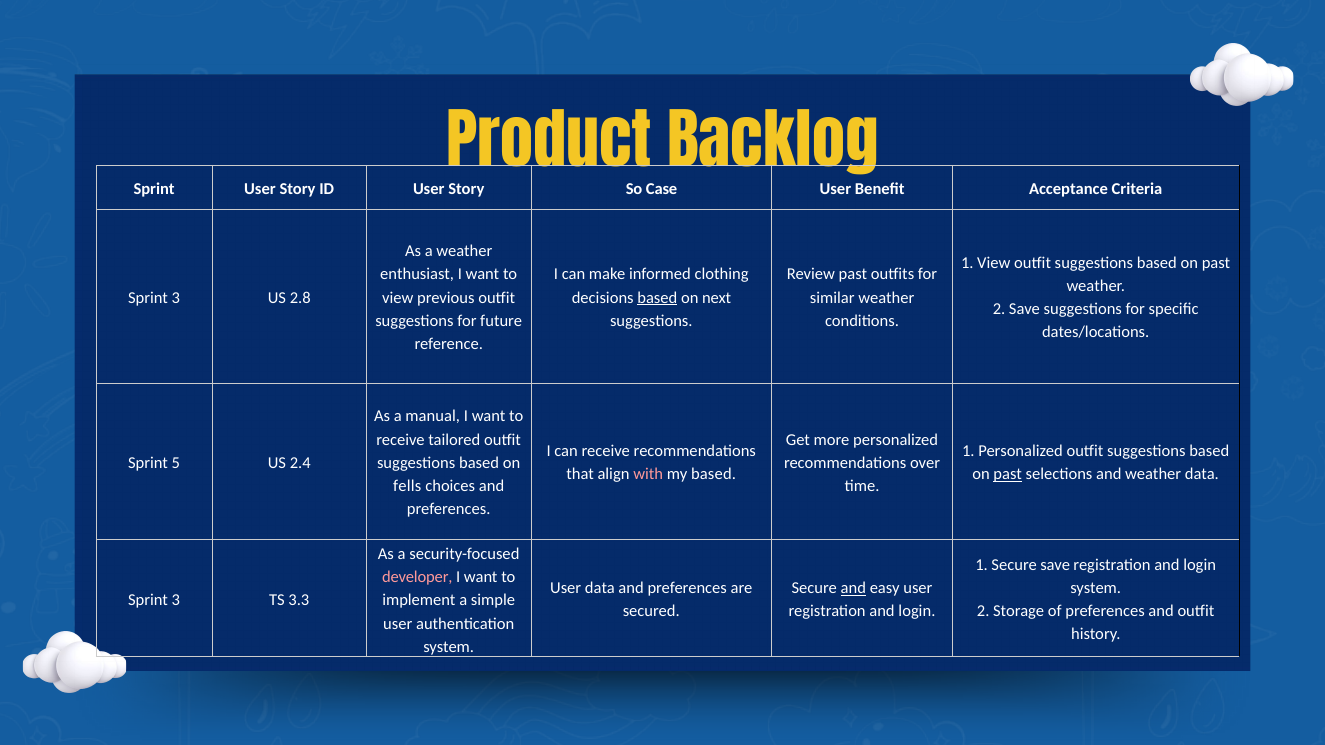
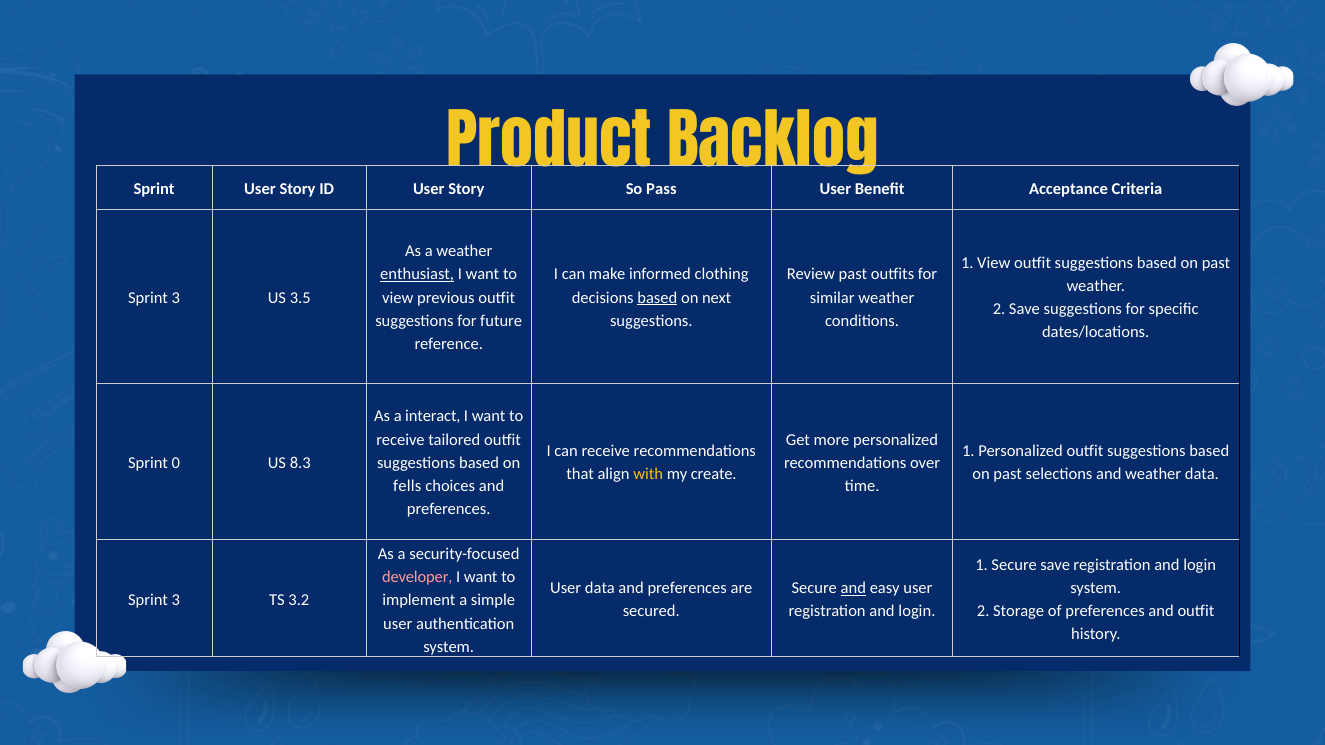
Case: Case -> Pass
enthusiast underline: none -> present
2.8: 2.8 -> 3.5
manual: manual -> interact
5: 5 -> 0
2.4: 2.4 -> 8.3
with colour: pink -> yellow
my based: based -> create
past at (1008, 475) underline: present -> none
3.3: 3.3 -> 3.2
